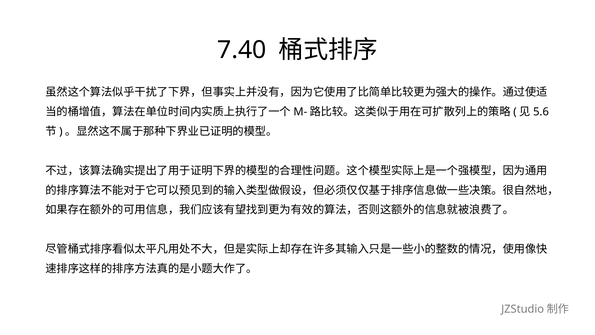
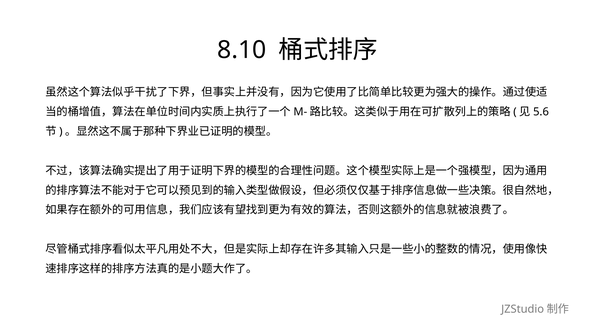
7.40: 7.40 -> 8.10
